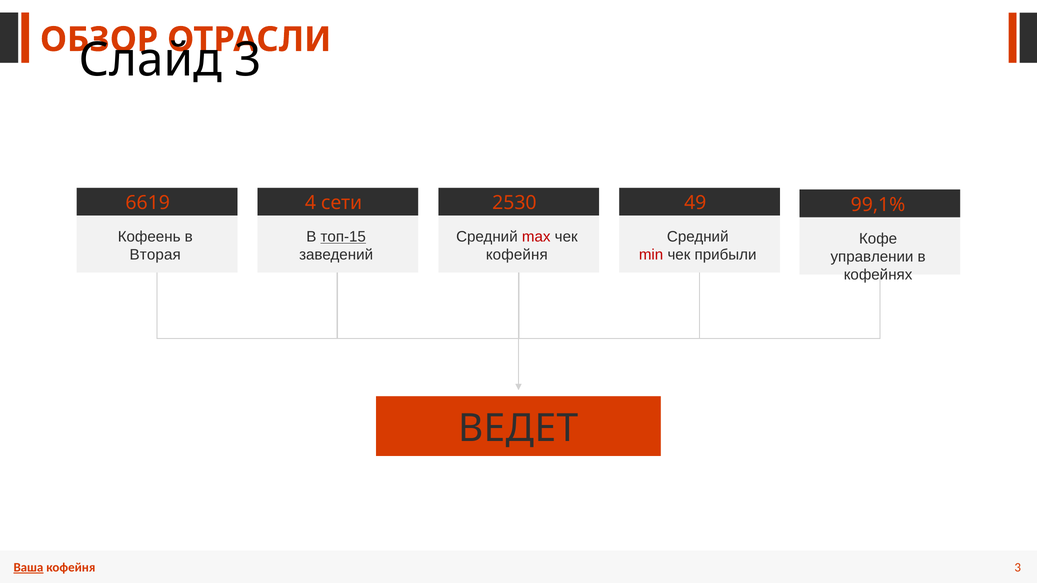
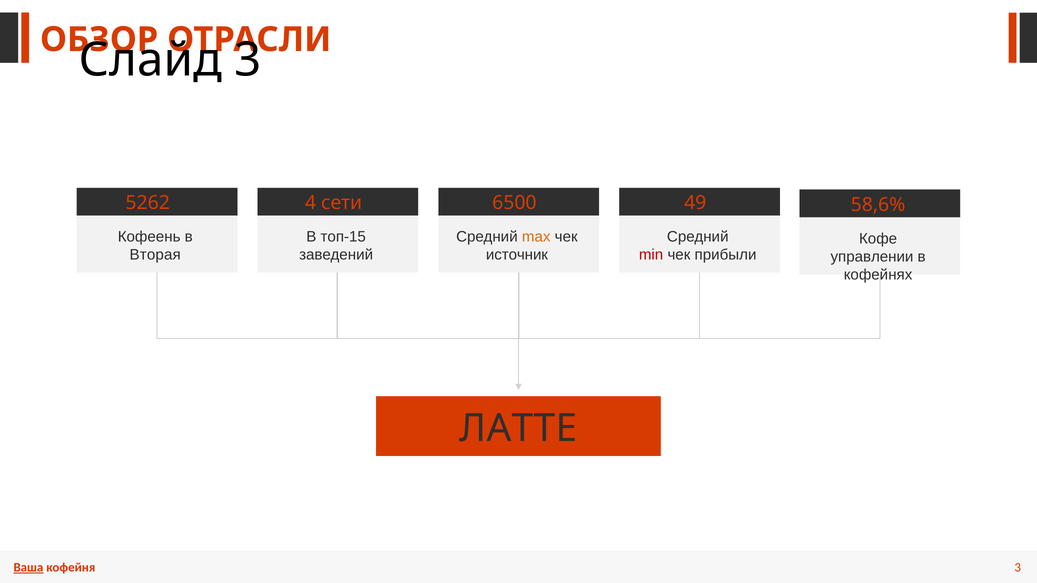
6619: 6619 -> 5262
2530: 2530 -> 6500
99,1%: 99,1% -> 58,6%
топ-15 underline: present -> none
max colour: red -> orange
кофейня at (517, 255): кофейня -> источник
ВЕДЕТ: ВЕДЕТ -> ЛАТТЕ
